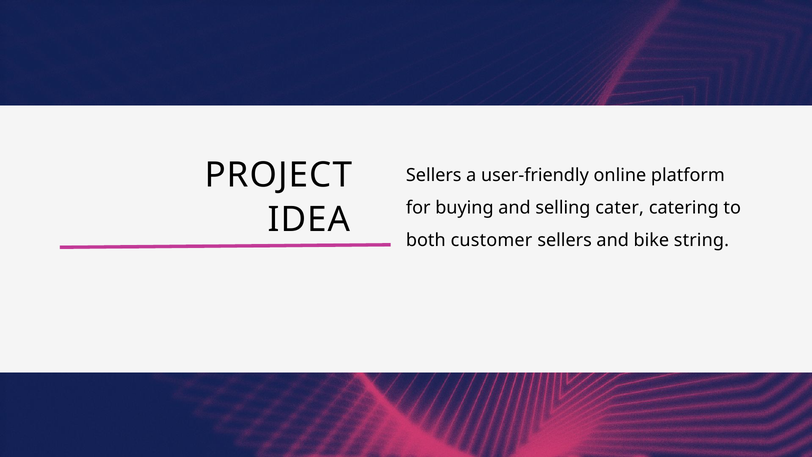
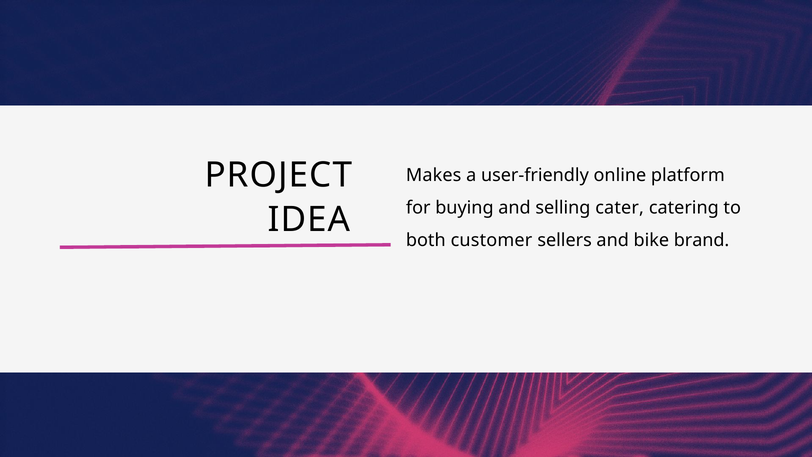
PROJECT Sellers: Sellers -> Makes
string: string -> brand
